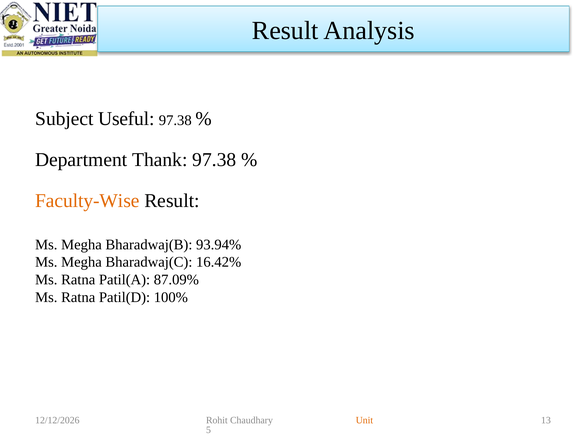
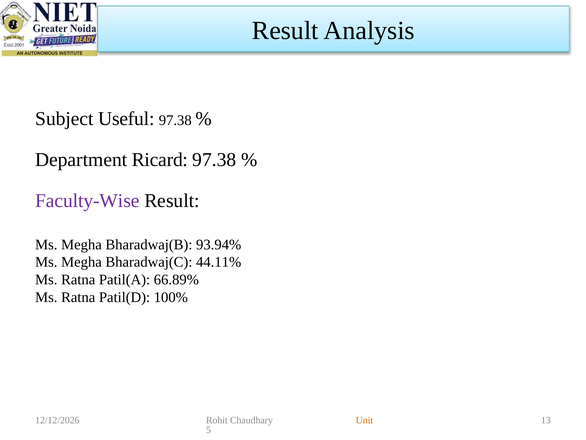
Thank: Thank -> Ricard
Faculty-Wise colour: orange -> purple
16.42%: 16.42% -> 44.11%
87.09%: 87.09% -> 66.89%
